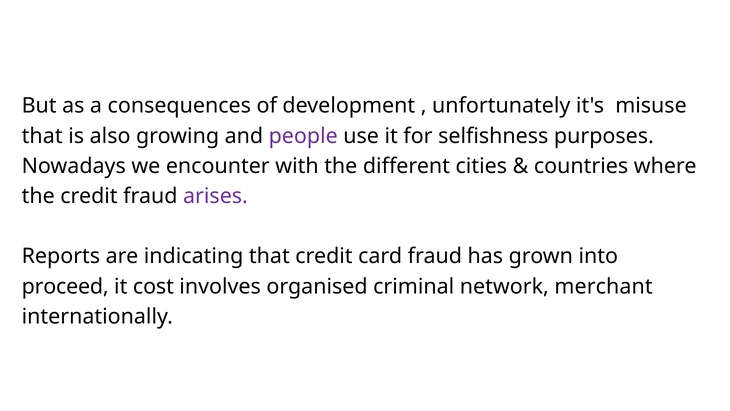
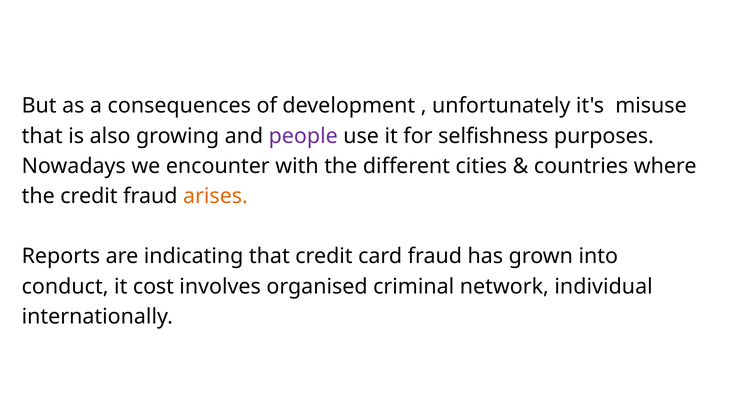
arises colour: purple -> orange
proceed: proceed -> conduct
merchant: merchant -> individual
